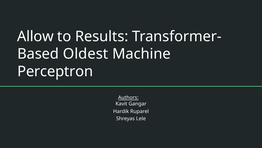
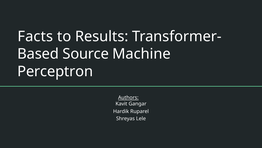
Allow: Allow -> Facts
Oldest: Oldest -> Source
